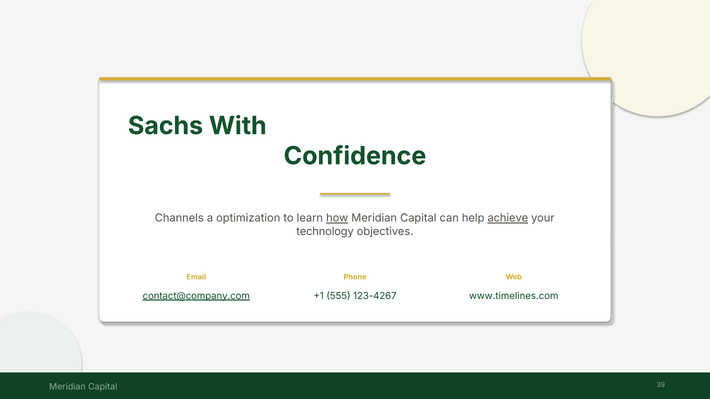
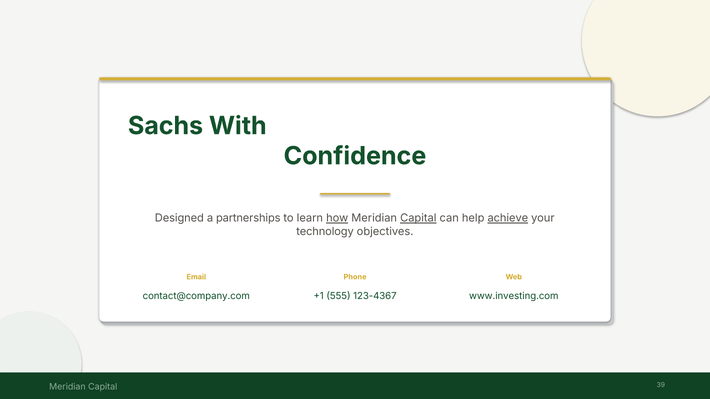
Channels: Channels -> Designed
optimization: optimization -> partnerships
Capital at (418, 218) underline: none -> present
contact@company.com underline: present -> none
123-4267: 123-4267 -> 123-4367
www.timelines.com: www.timelines.com -> www.investing.com
